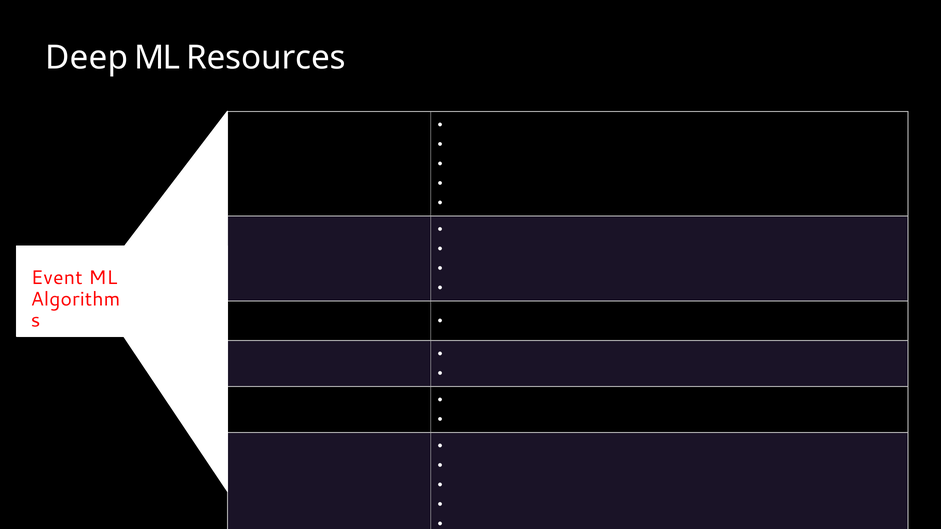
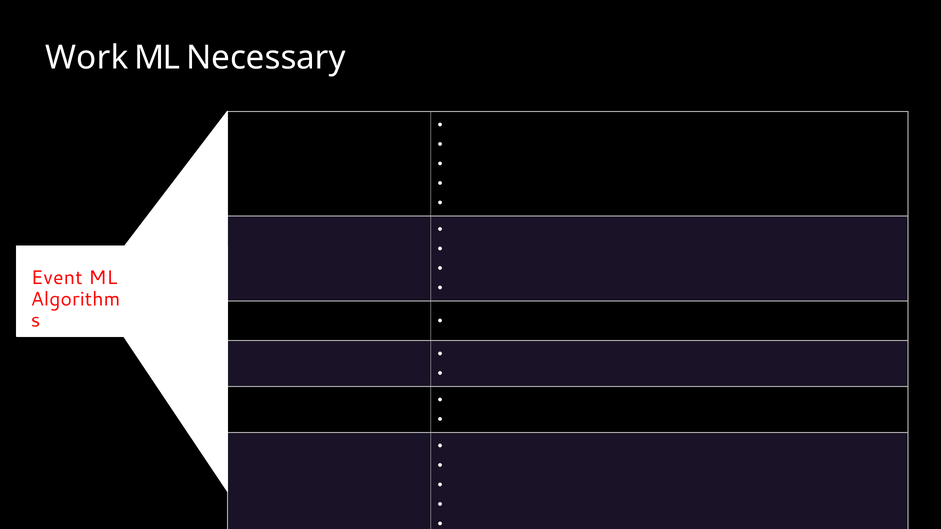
Deep: Deep -> Work
Resources: Resources -> Necessary
